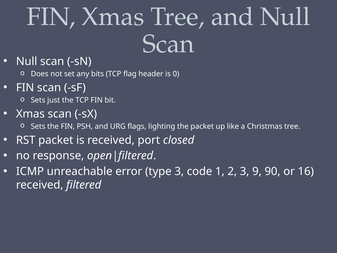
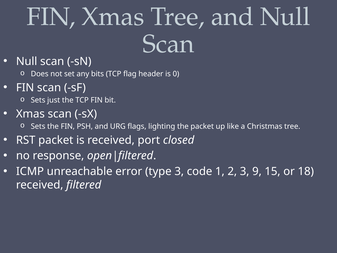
90: 90 -> 15
16: 16 -> 18
